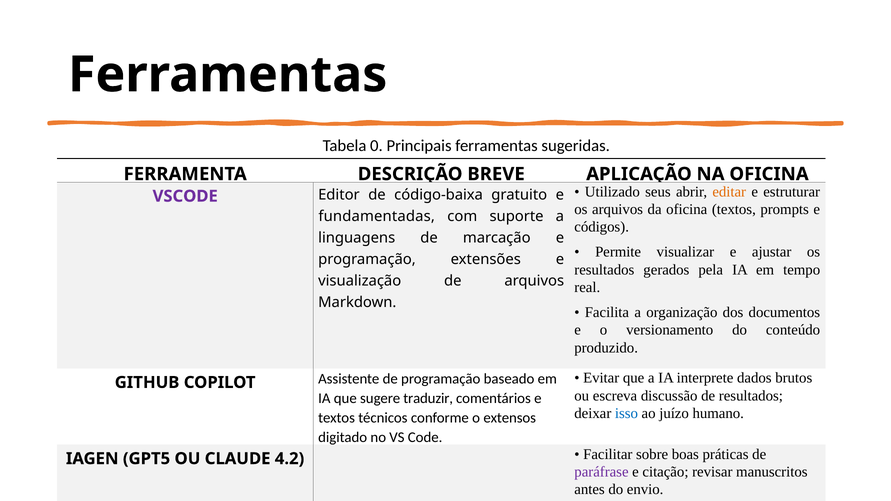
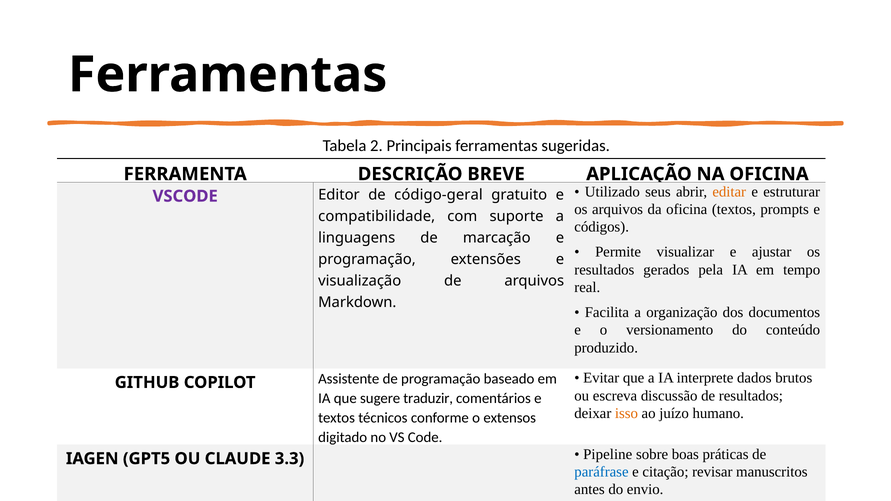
0: 0 -> 2
código-baixa: código-baixa -> código-geral
fundamentadas: fundamentadas -> compatibilidade
isso colour: blue -> orange
Facilitar: Facilitar -> Pipeline
4.2: 4.2 -> 3.3
paráfrase colour: purple -> blue
